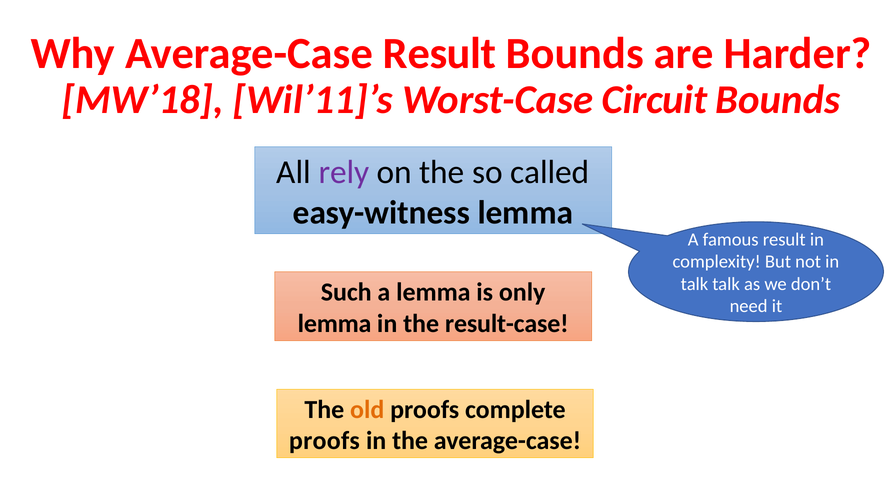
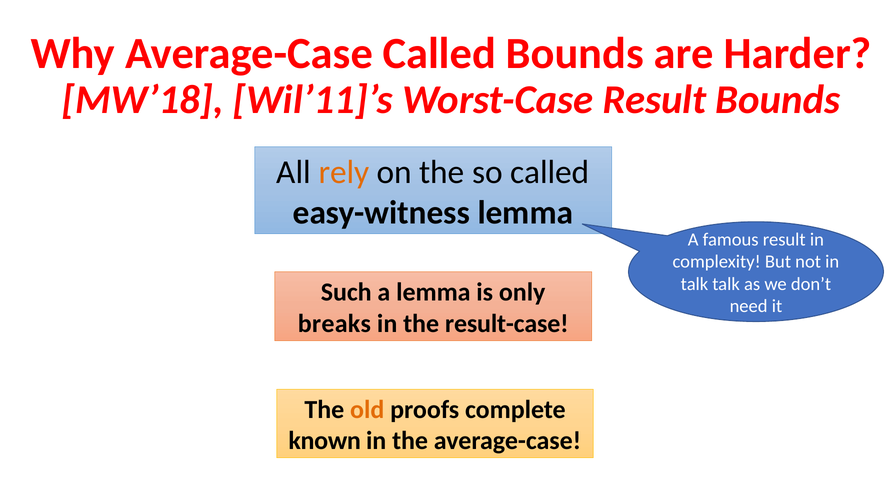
Average-Case Result: Result -> Called
Worst-Case Circuit: Circuit -> Result
rely colour: purple -> orange
lemma at (335, 323): lemma -> breaks
proofs at (324, 441): proofs -> known
